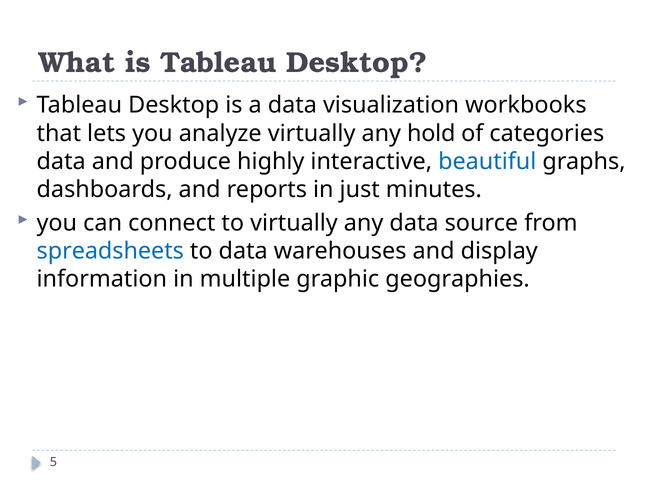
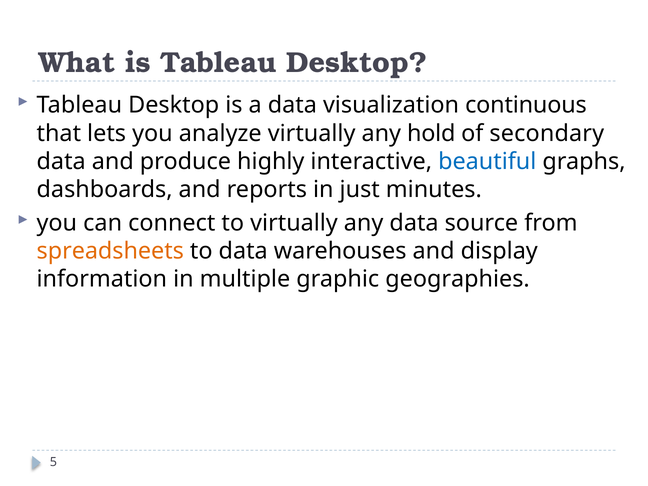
workbooks: workbooks -> continuous
categories: categories -> secondary
spreadsheets colour: blue -> orange
